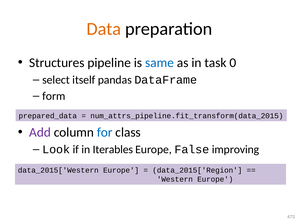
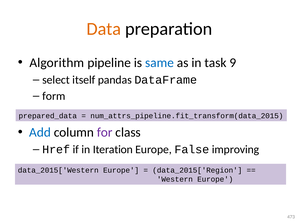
Structures: Structures -> Algorithm
0: 0 -> 9
Add colour: purple -> blue
for colour: blue -> purple
Look: Look -> Href
Iterables: Iterables -> Iteration
